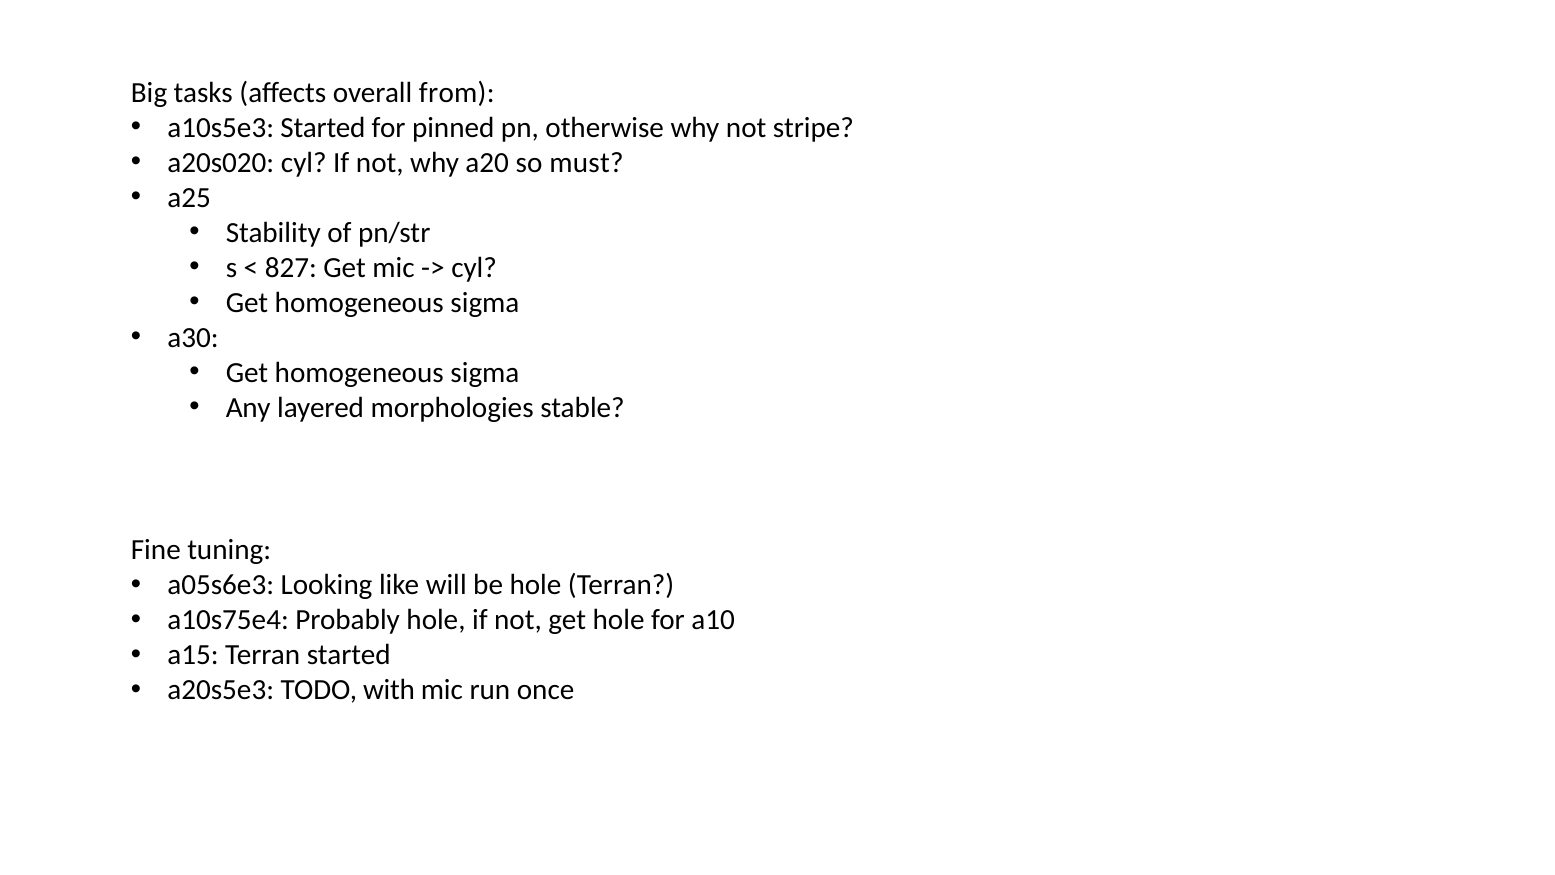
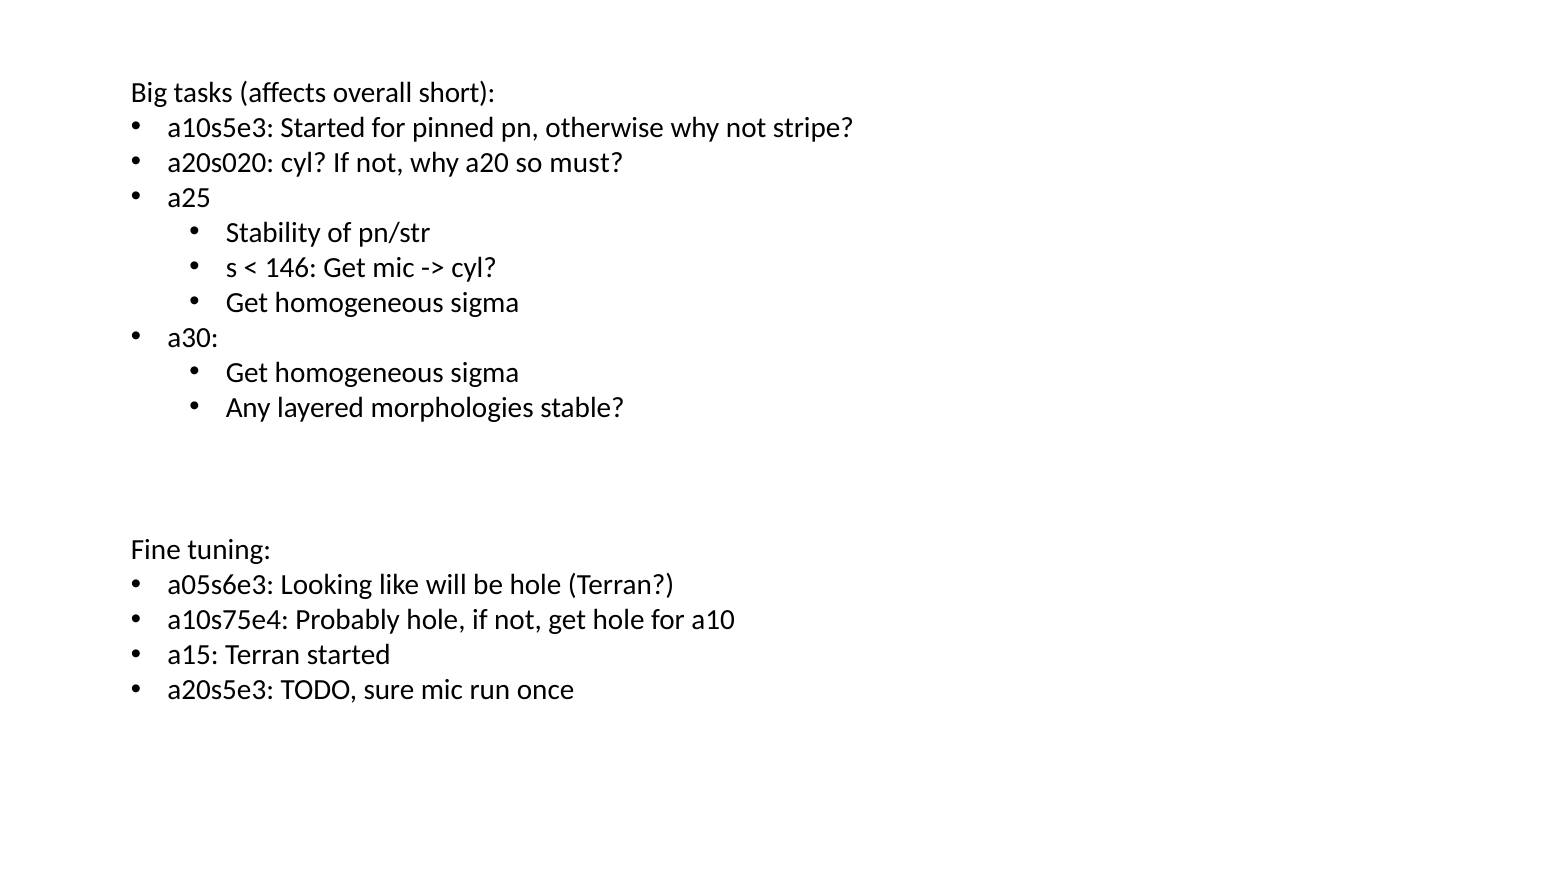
from: from -> short
827: 827 -> 146
with: with -> sure
